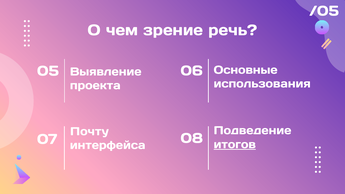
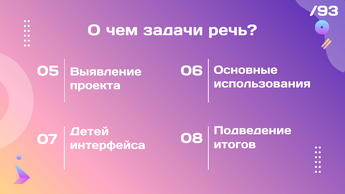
/05: /05 -> /93
зрение: зрение -> задачи
Почту: Почту -> Детей
итогов underline: present -> none
